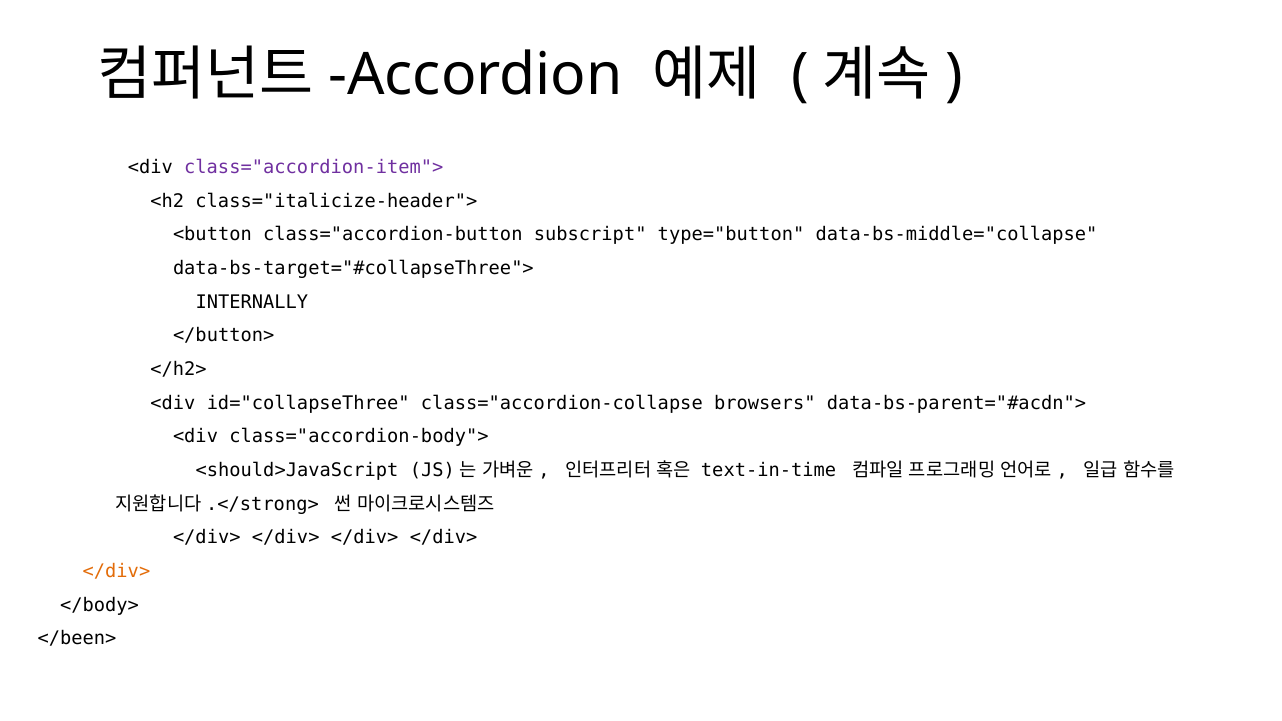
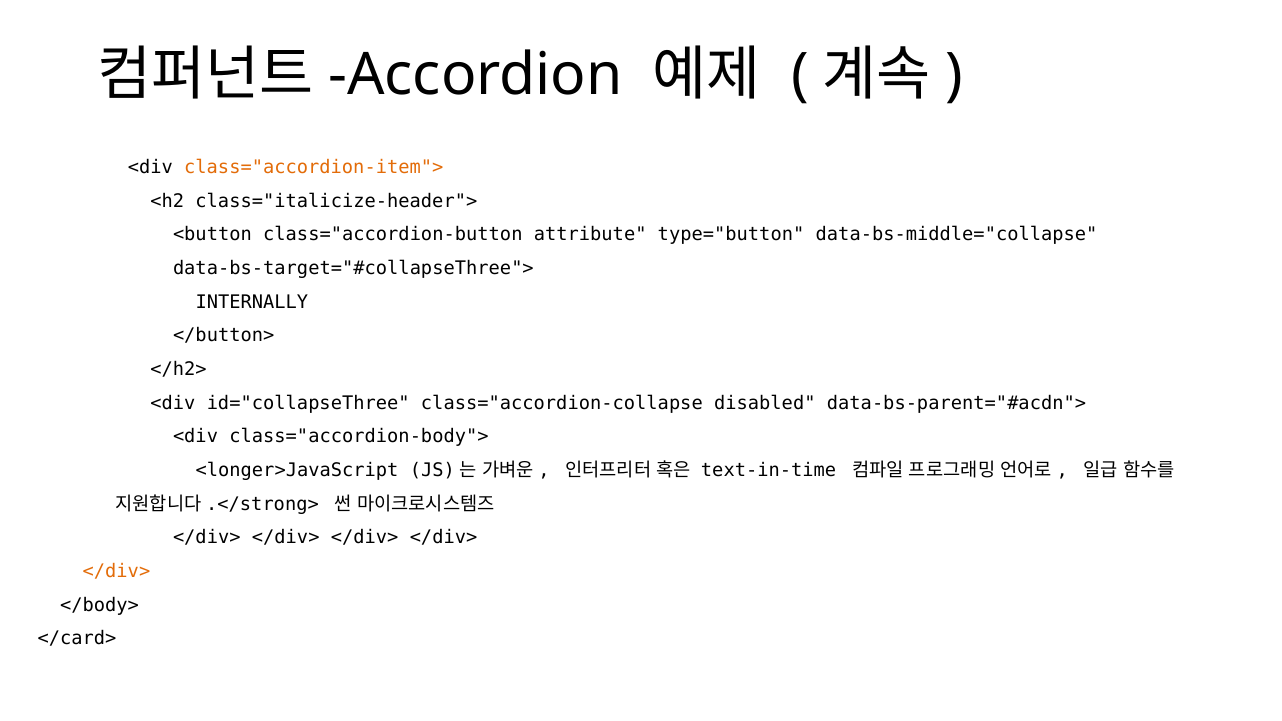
class="accordion-item"> colour: purple -> orange
subscript: subscript -> attribute
browsers: browsers -> disabled
<should>JavaScript: <should>JavaScript -> <longer>JavaScript
</been>: </been> -> </card>
